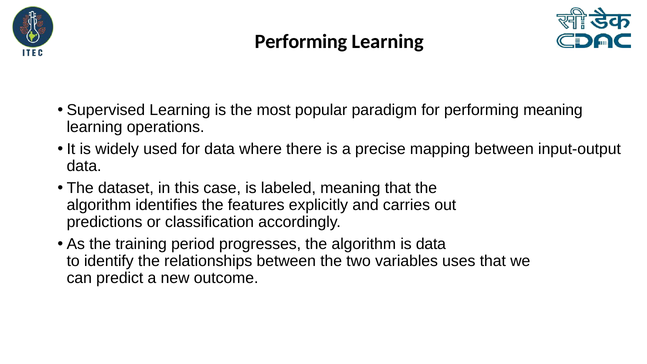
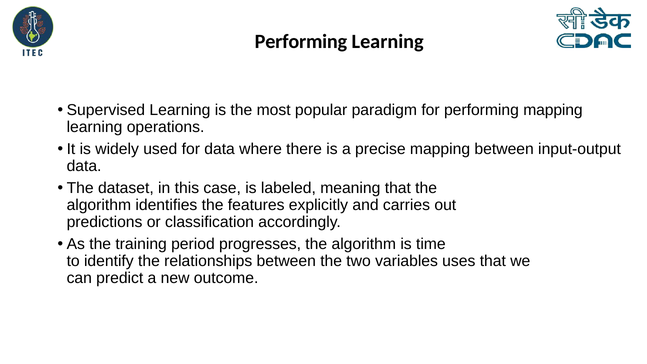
performing meaning: meaning -> mapping
is data: data -> time
